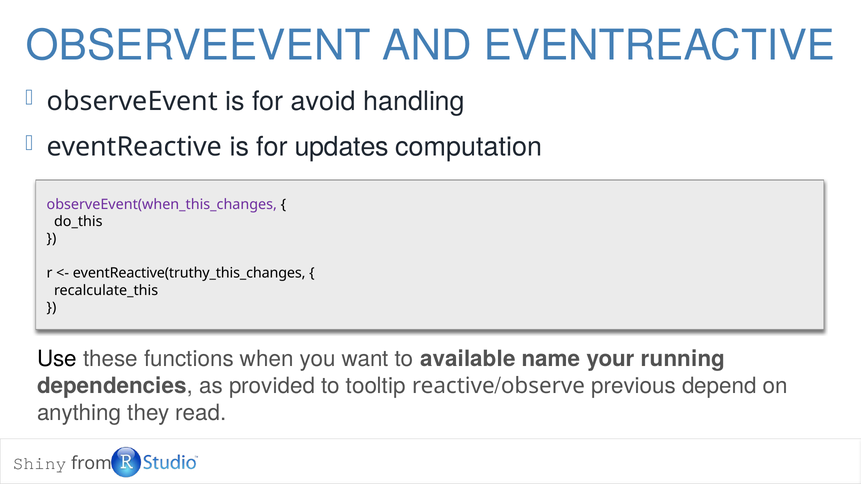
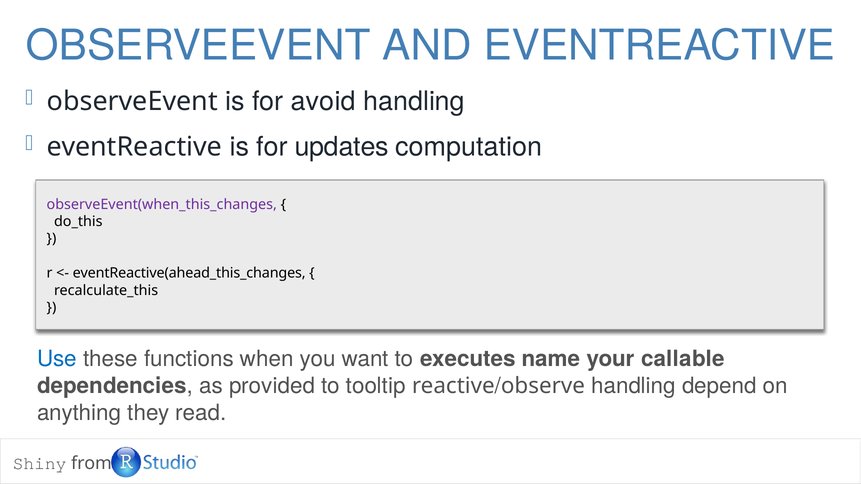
eventReactive(truthy_this_changes: eventReactive(truthy_this_changes -> eventReactive(ahead_this_changes
Use colour: black -> blue
available: available -> executes
running: running -> callable
previous at (633, 386): previous -> handling
